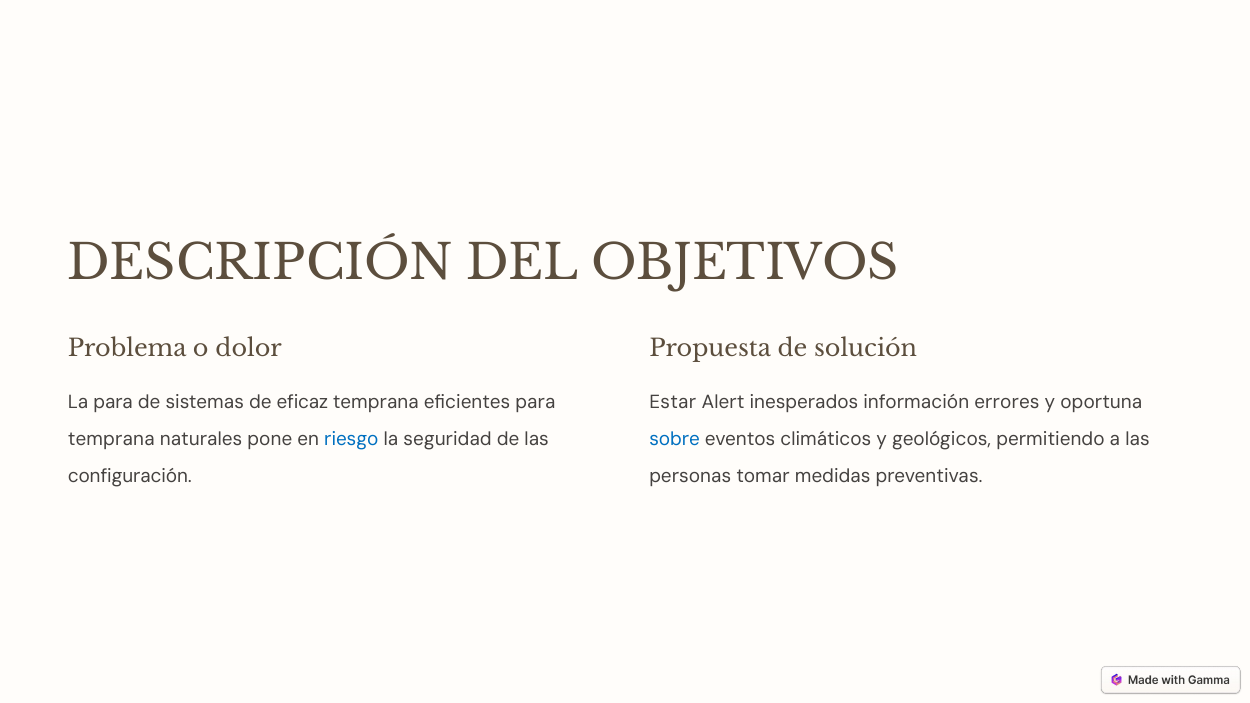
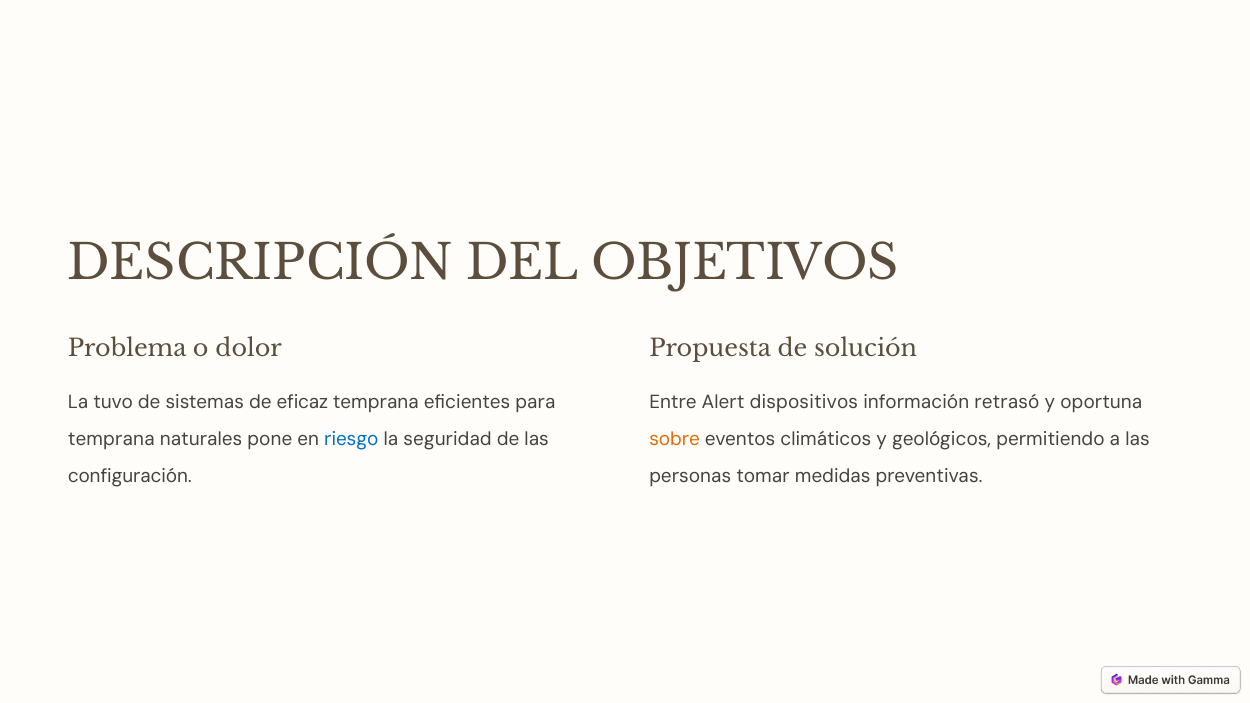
La para: para -> tuvo
Estar: Estar -> Entre
inesperados: inesperados -> dispositivos
errores: errores -> retrasó
sobre colour: blue -> orange
